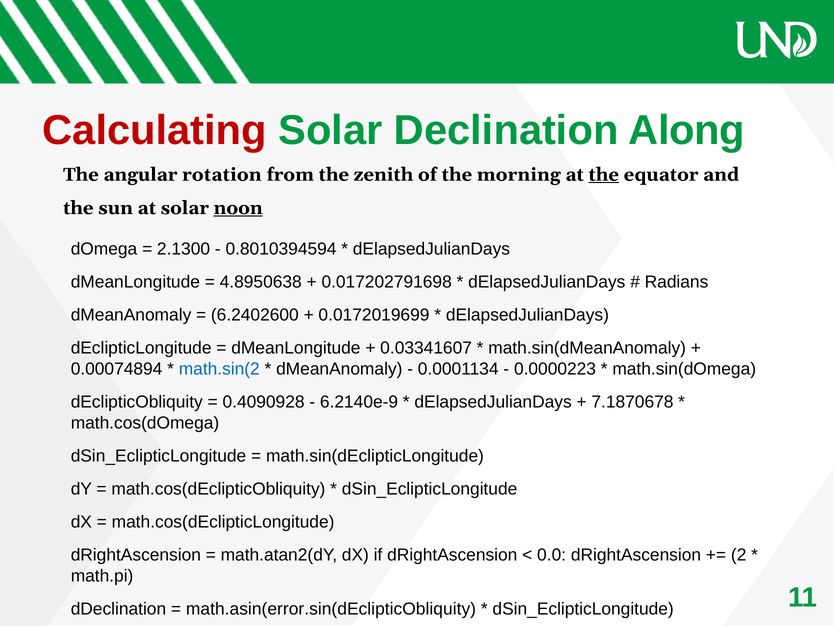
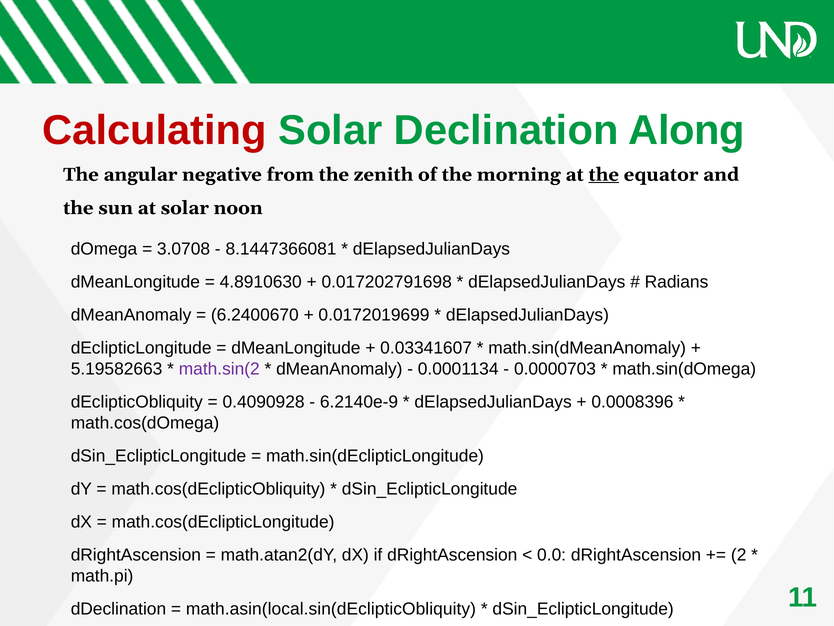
rotation: rotation -> negative
noon underline: present -> none
2.1300: 2.1300 -> 3.0708
0.8010394594: 0.8010394594 -> 8.1447366081
4.8950638: 4.8950638 -> 4.8910630
6.2402600: 6.2402600 -> 6.2400670
0.00074894: 0.00074894 -> 5.19582663
math.sin(2 colour: blue -> purple
0.0000223: 0.0000223 -> 0.0000703
7.1870678: 7.1870678 -> 0.0008396
math.asin(error.sin(dEclipticObliquity: math.asin(error.sin(dEclipticObliquity -> math.asin(local.sin(dEclipticObliquity
